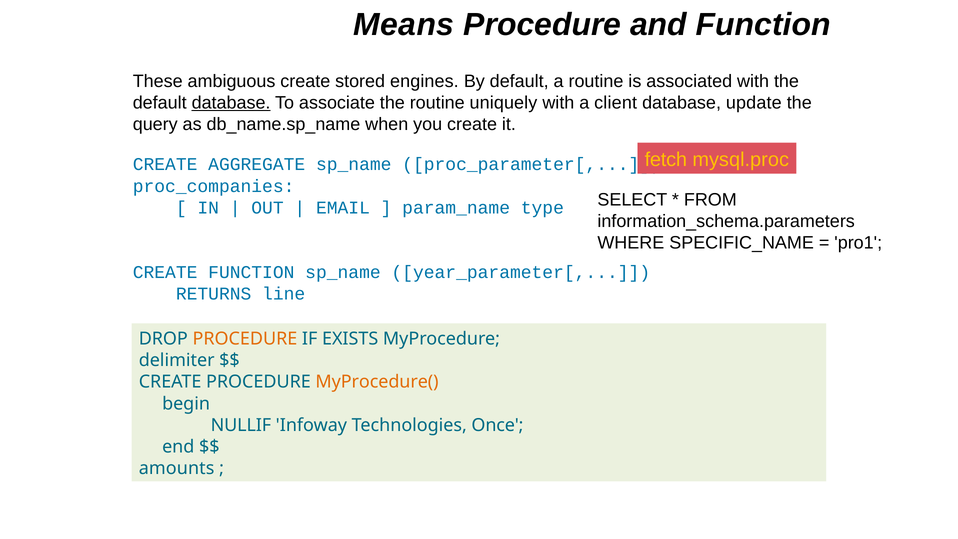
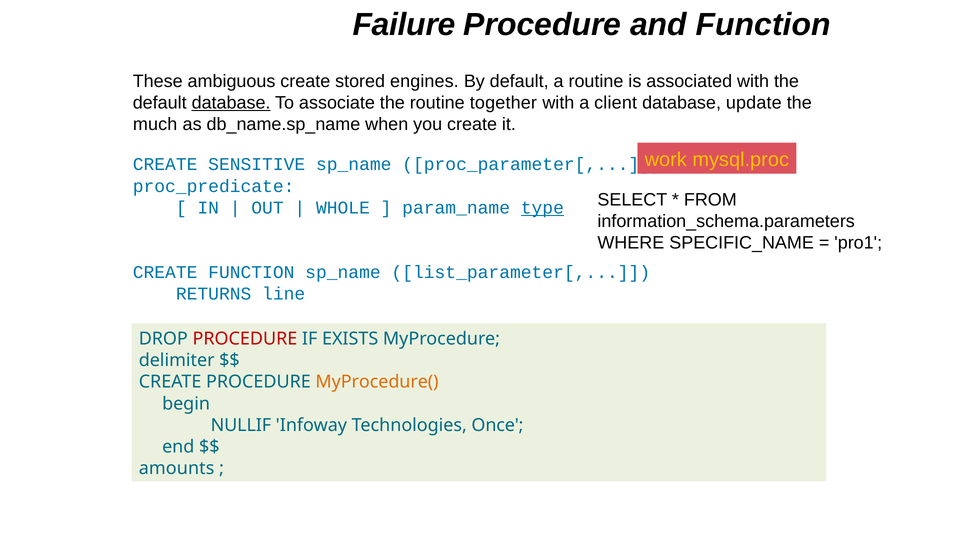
Means: Means -> Failure
uniquely: uniquely -> together
query: query -> much
fetch: fetch -> work
AGGREGATE: AGGREGATE -> SENSITIVE
proc_companies: proc_companies -> proc_predicate
EMAIL: EMAIL -> WHOLE
type underline: none -> present
year_parameter[: year_parameter[ -> list_parameter[
PROCEDURE at (245, 339) colour: orange -> red
